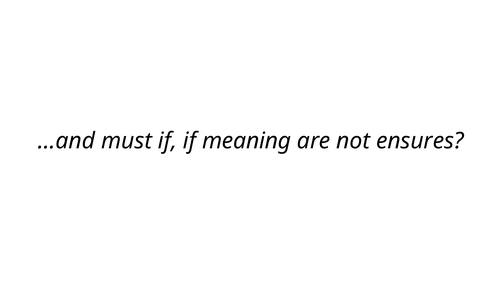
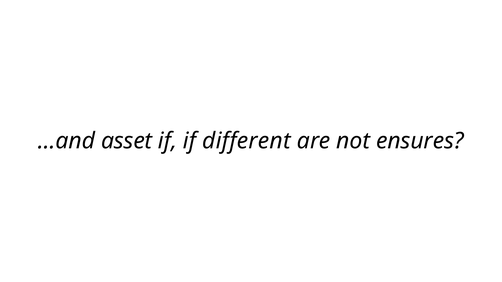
must: must -> asset
meaning: meaning -> different
